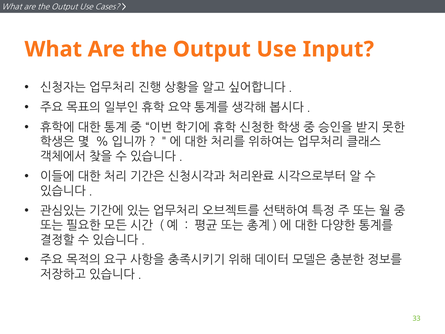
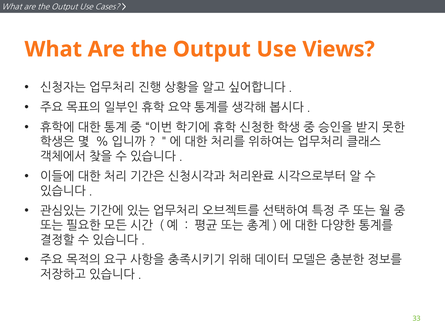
Input: Input -> Views
